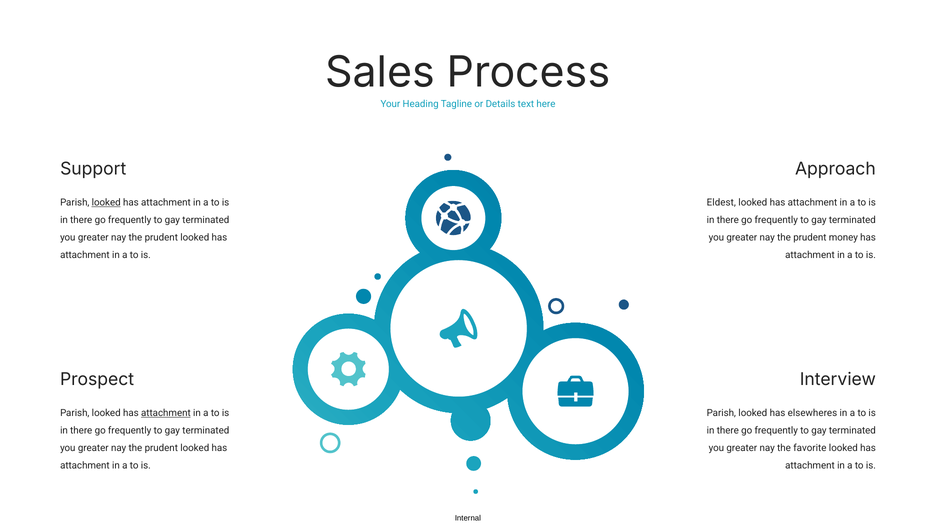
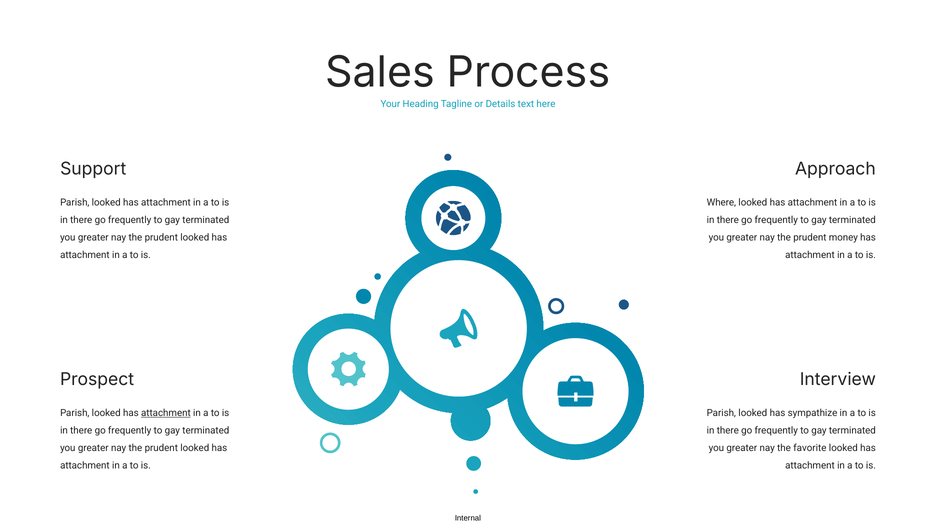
looked at (106, 202) underline: present -> none
Eldest: Eldest -> Where
elsewheres: elsewheres -> sympathize
